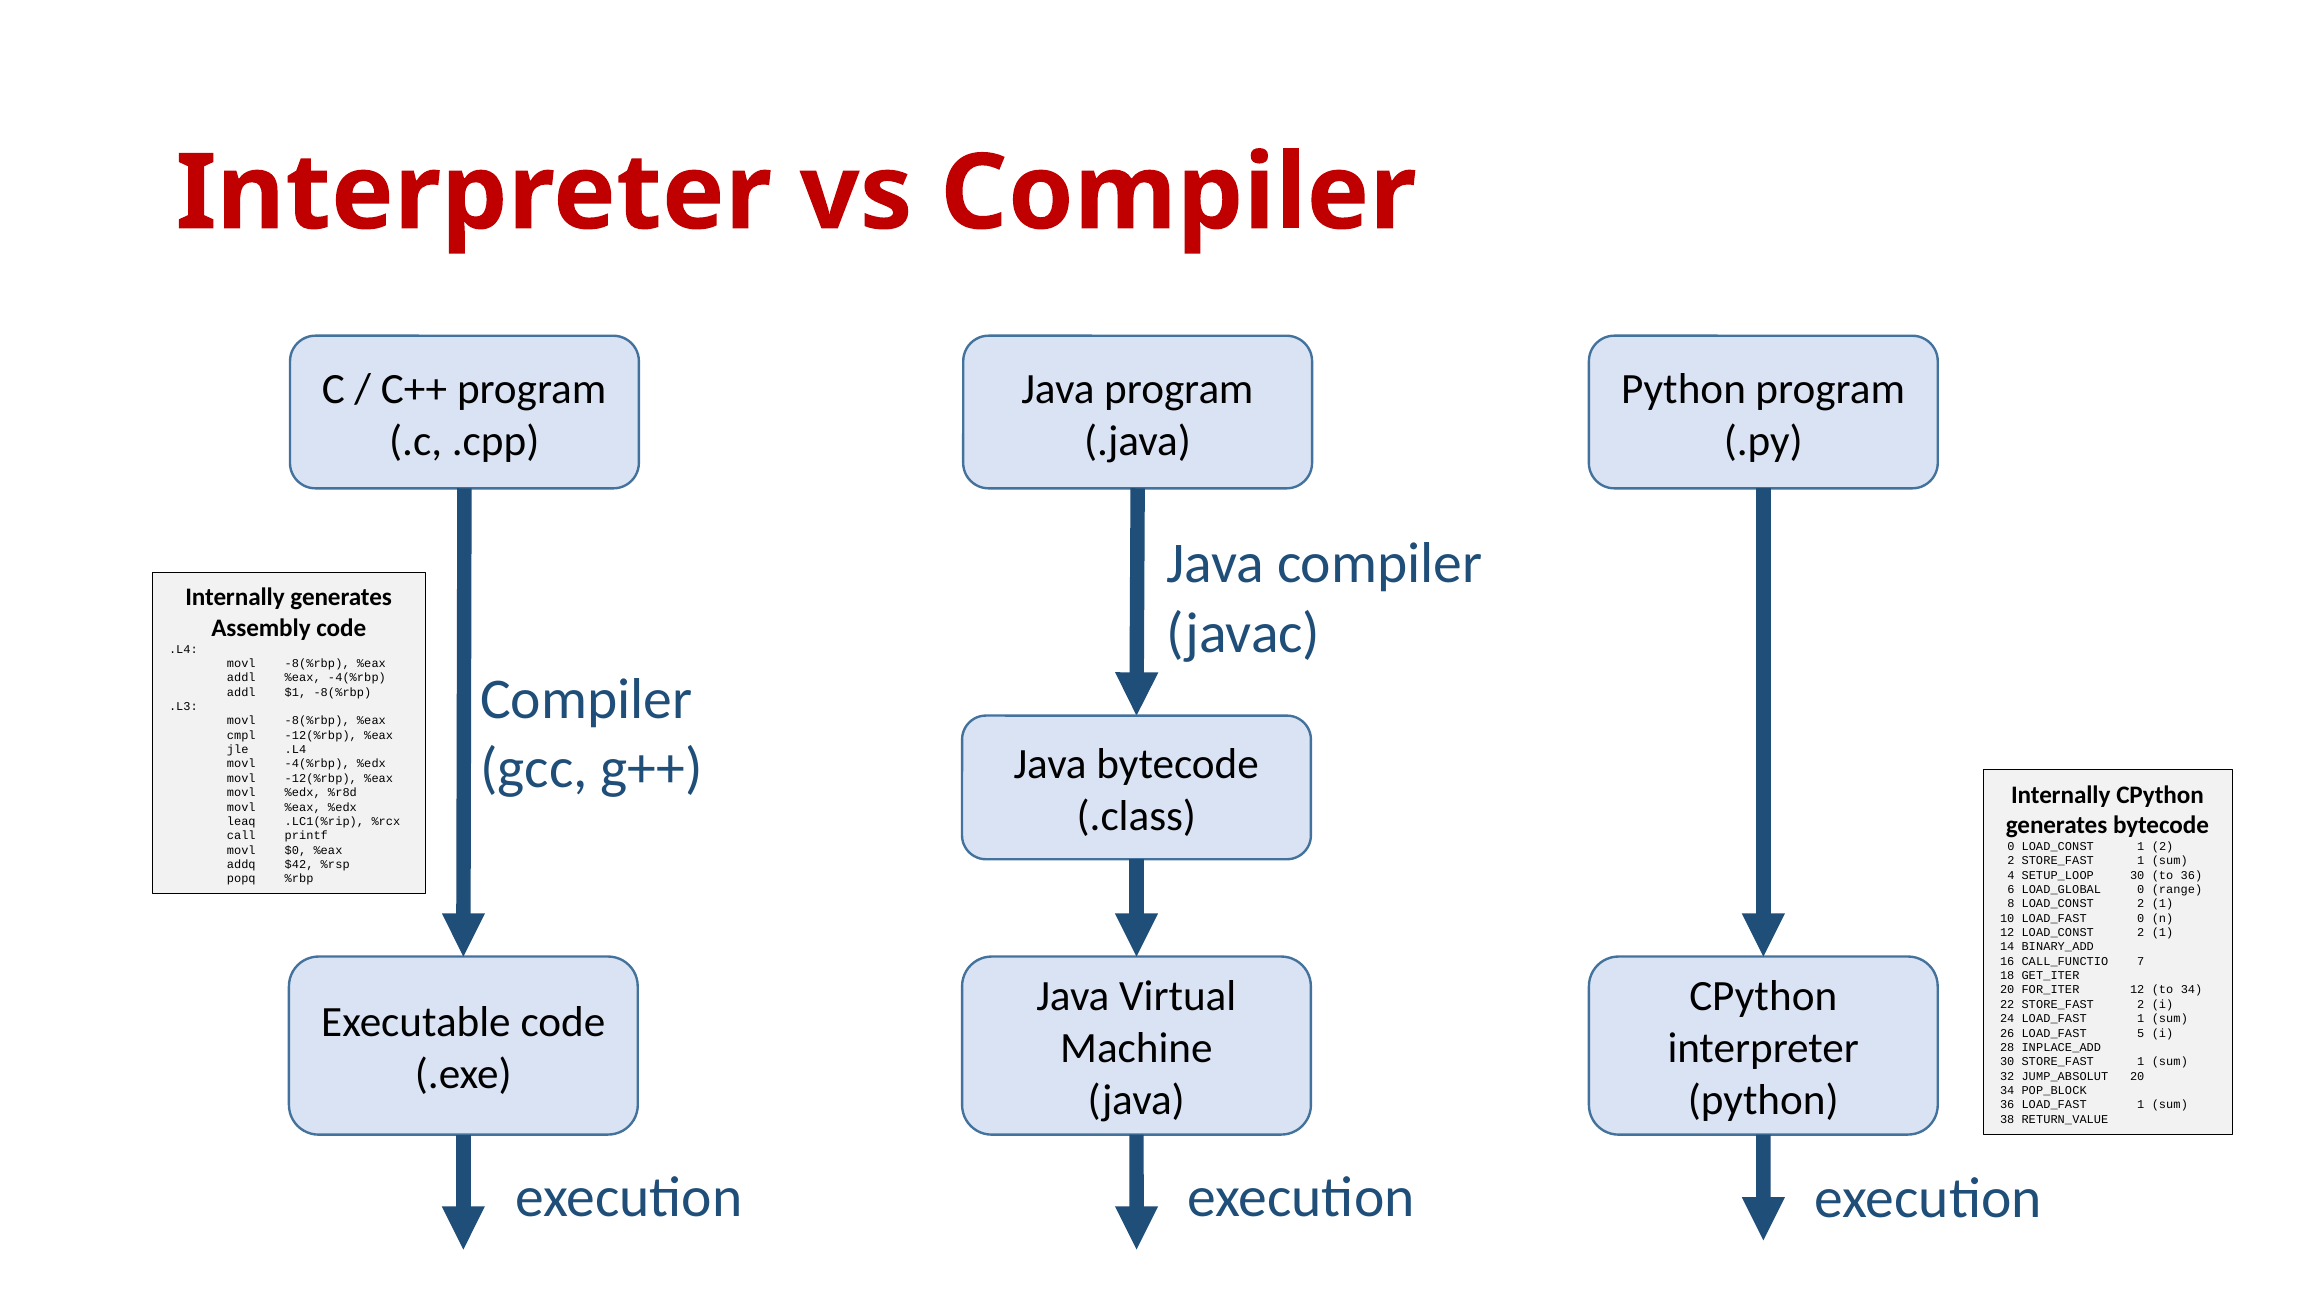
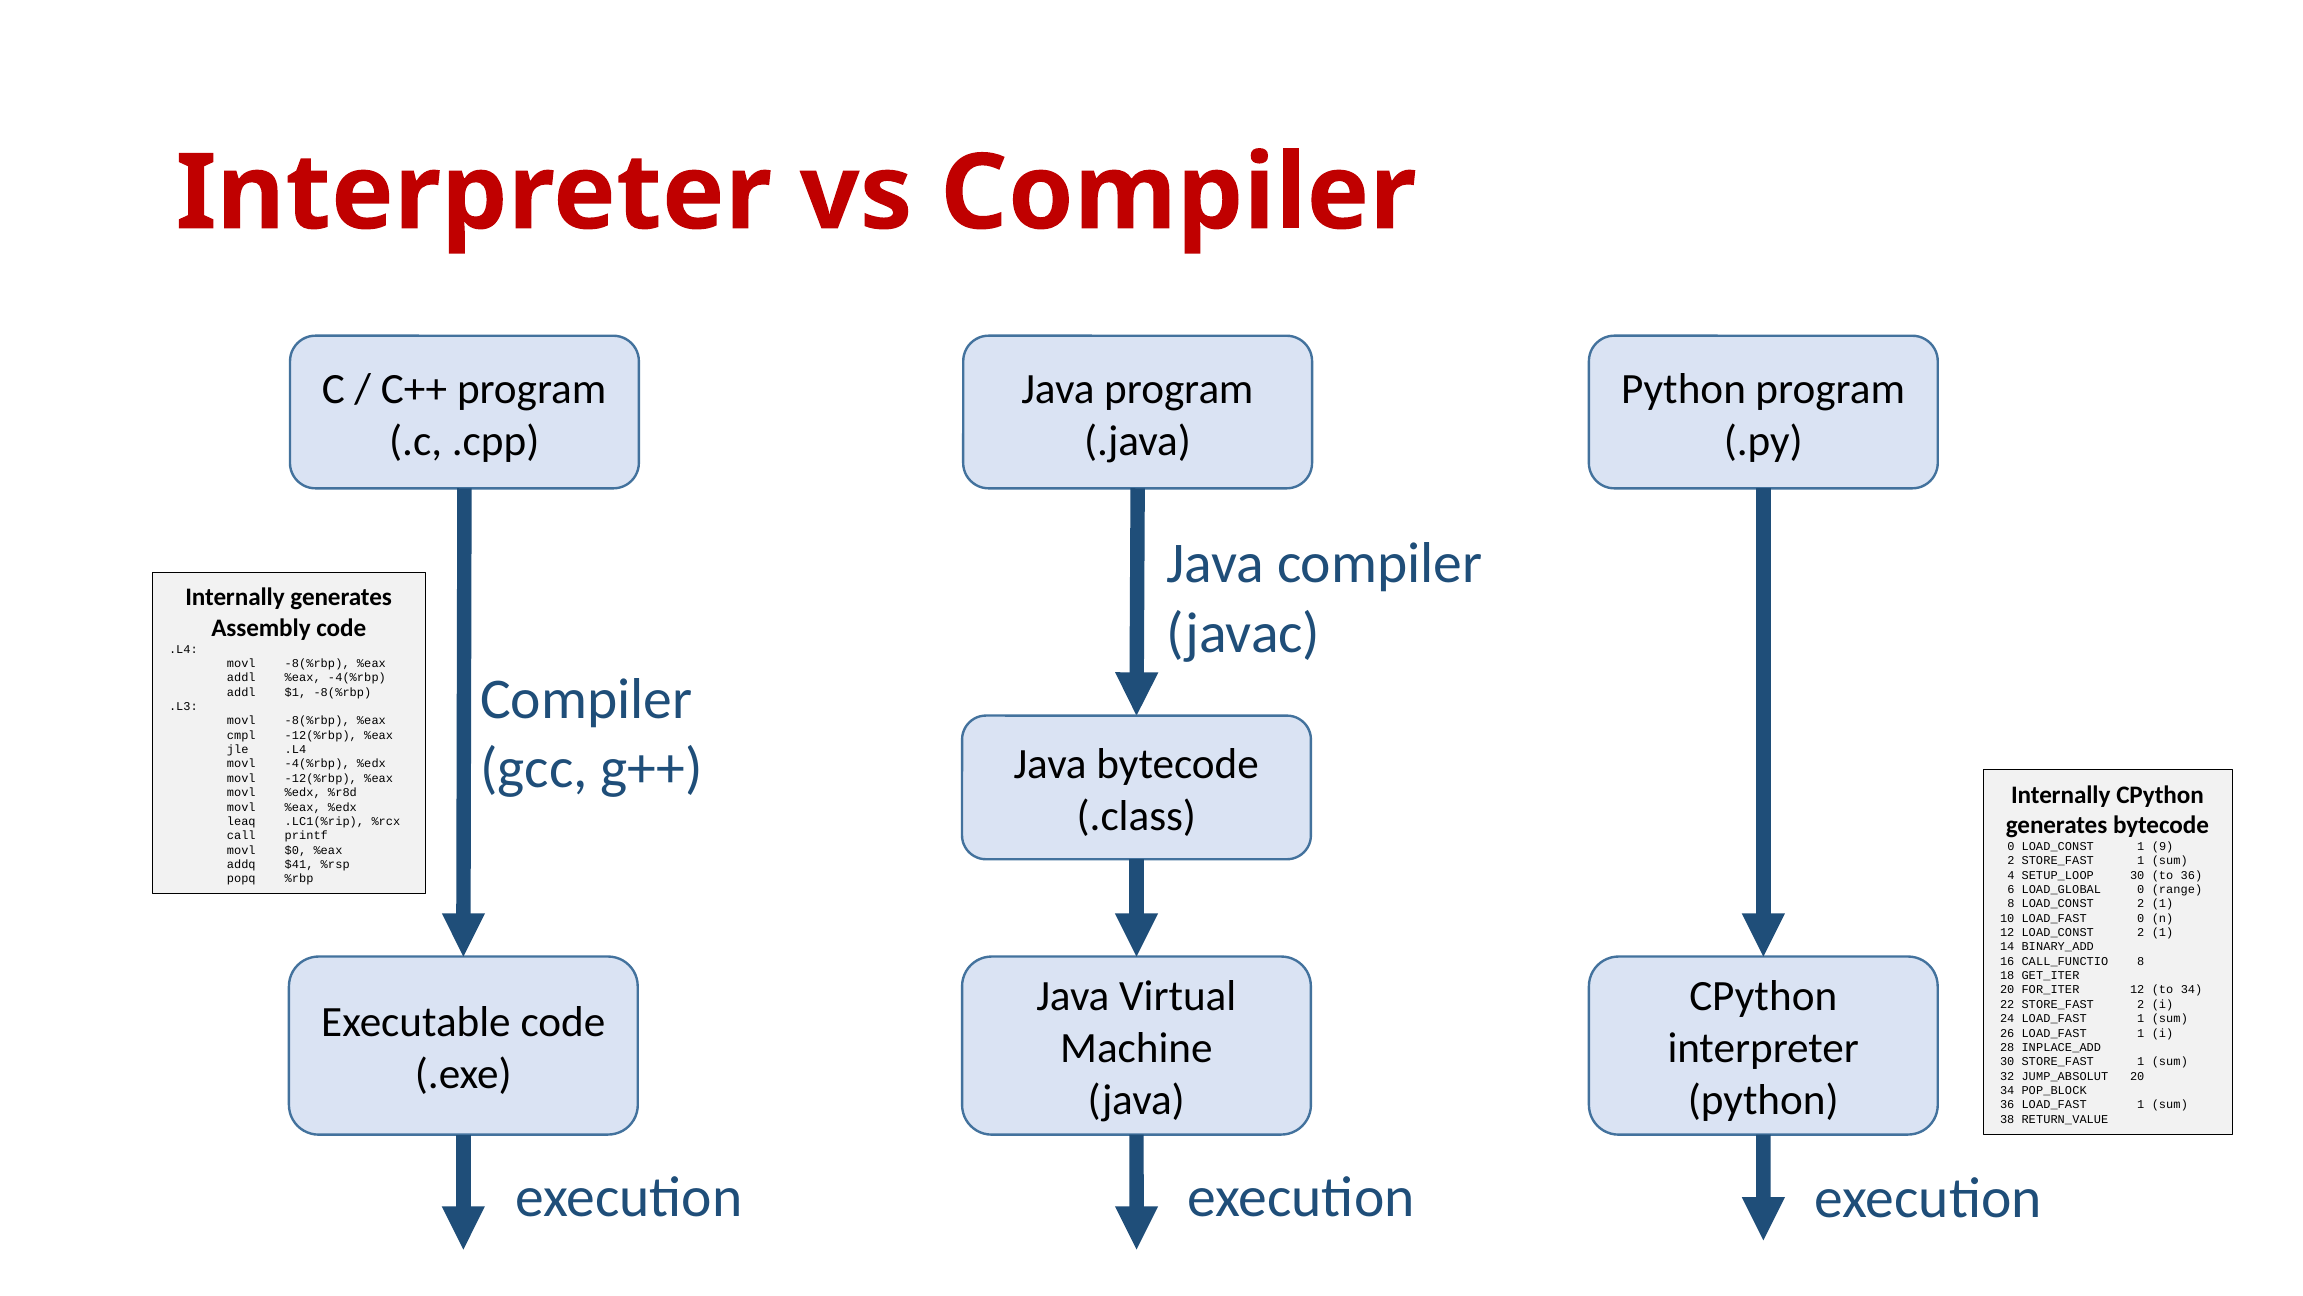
1 2: 2 -> 9
$42: $42 -> $41
CALL_FUNCTIO 7: 7 -> 8
26 LOAD_FAST 5: 5 -> 1
